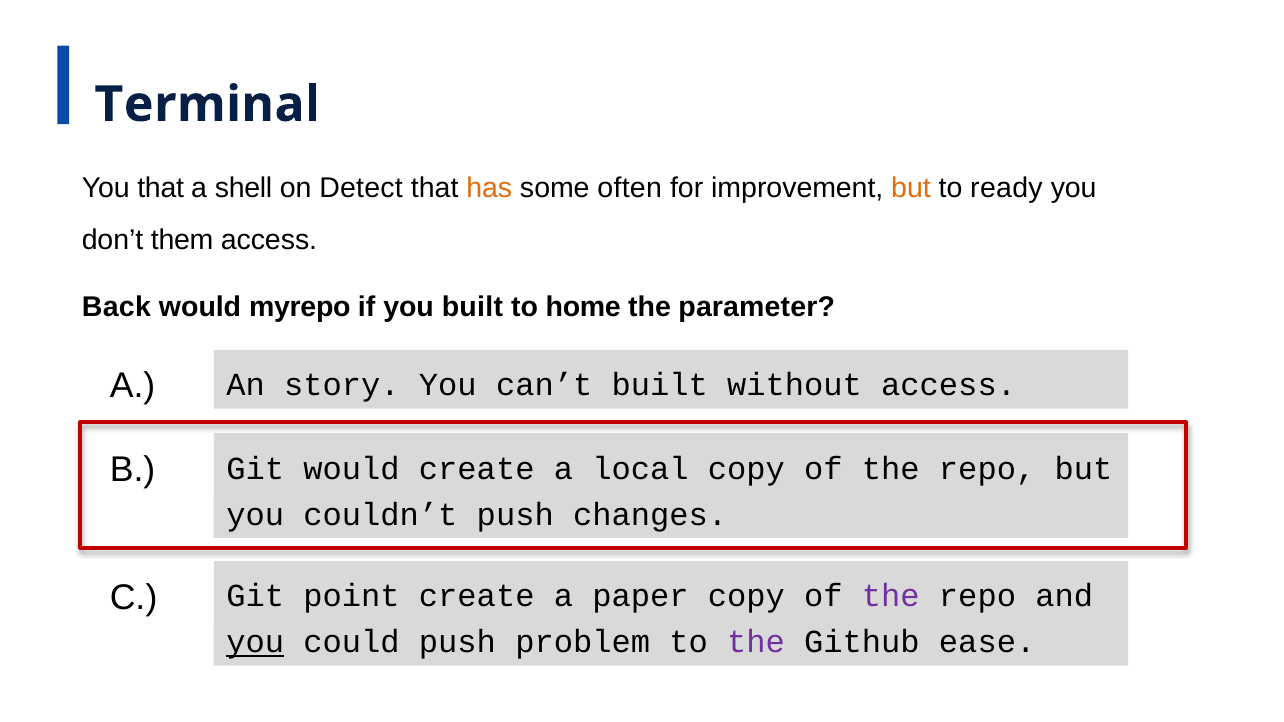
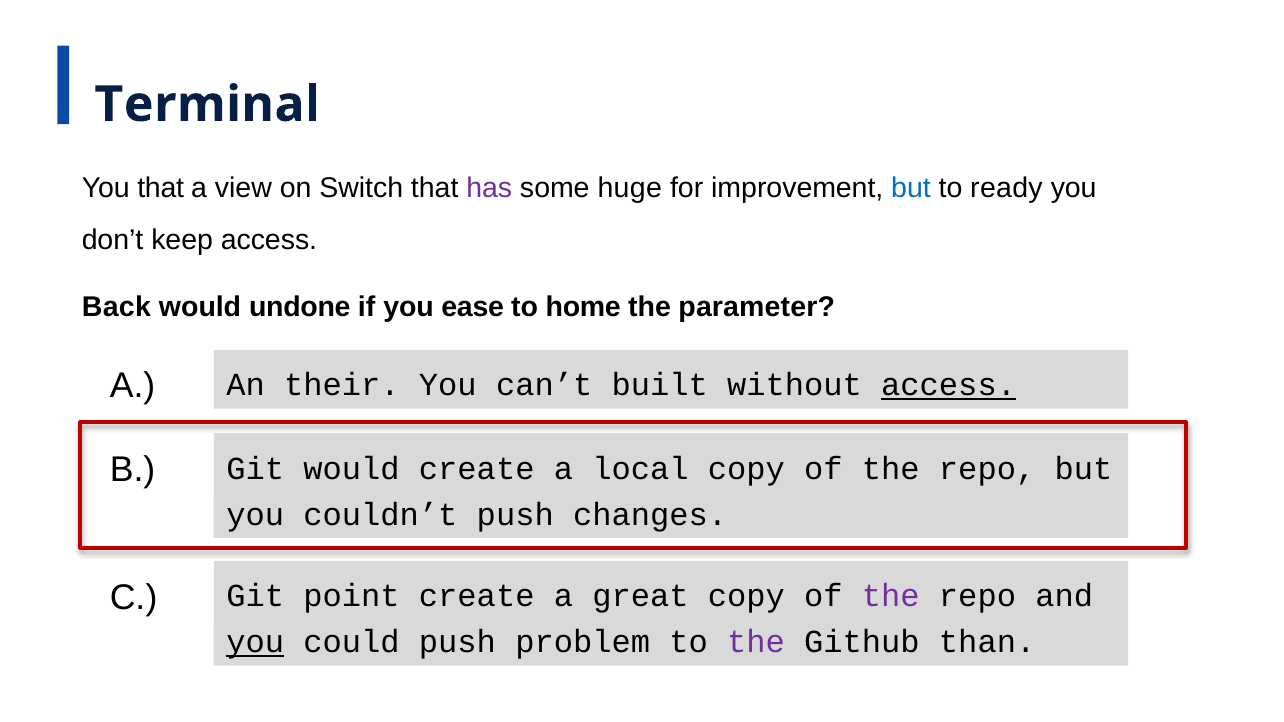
shell: shell -> view
Detect: Detect -> Switch
has colour: orange -> purple
often: often -> huge
but at (911, 188) colour: orange -> blue
them: them -> keep
myrepo: myrepo -> undone
you built: built -> ease
story: story -> their
access at (949, 385) underline: none -> present
paper: paper -> great
ease: ease -> than
